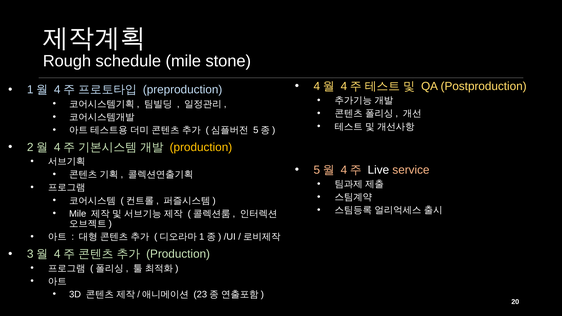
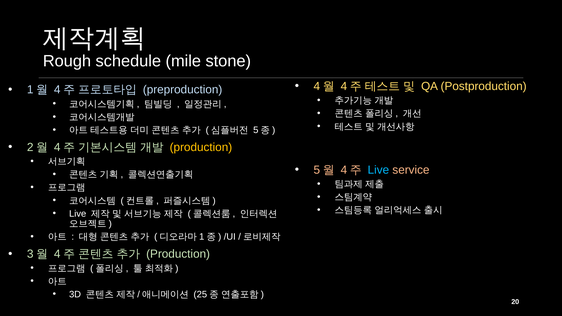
Live at (378, 170) colour: white -> light blue
Mile at (78, 214): Mile -> Live
23: 23 -> 25
